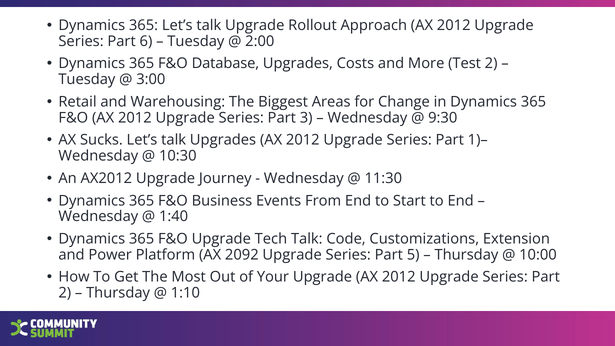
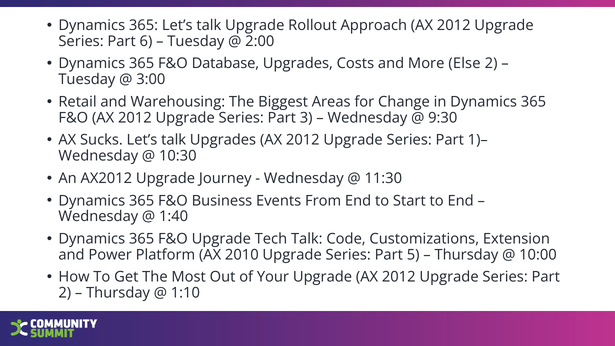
Test: Test -> Else
2092: 2092 -> 2010
